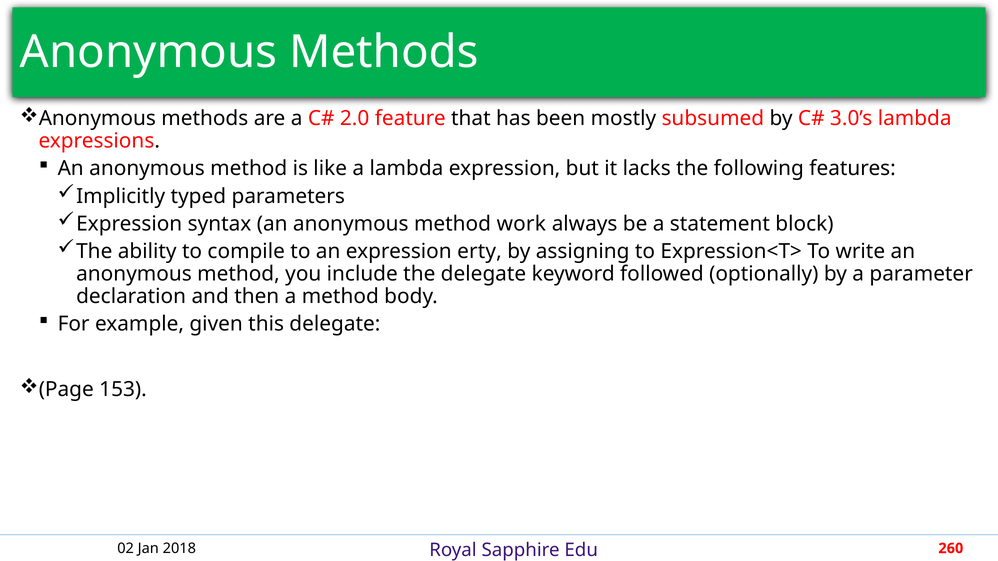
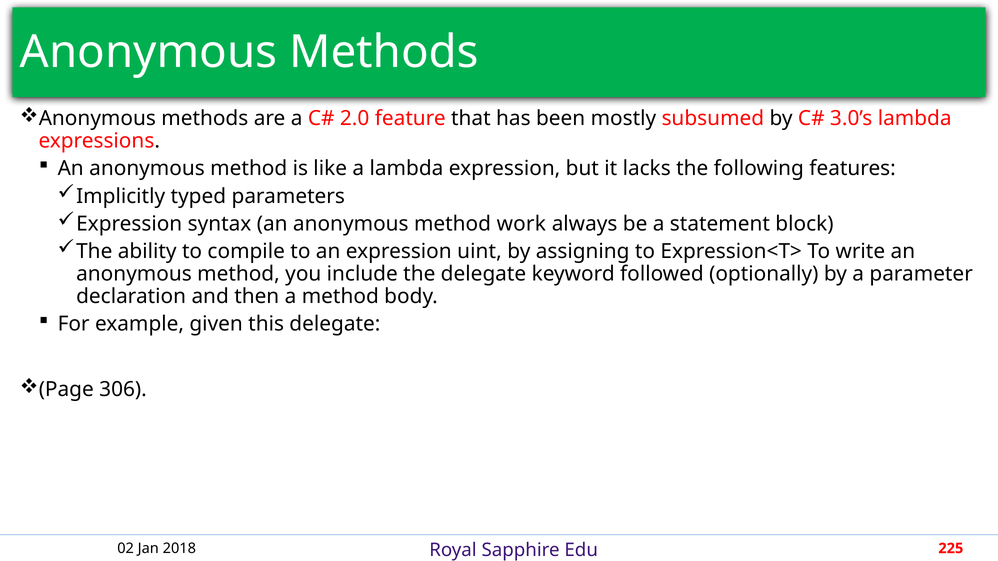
erty: erty -> uint
153: 153 -> 306
260: 260 -> 225
